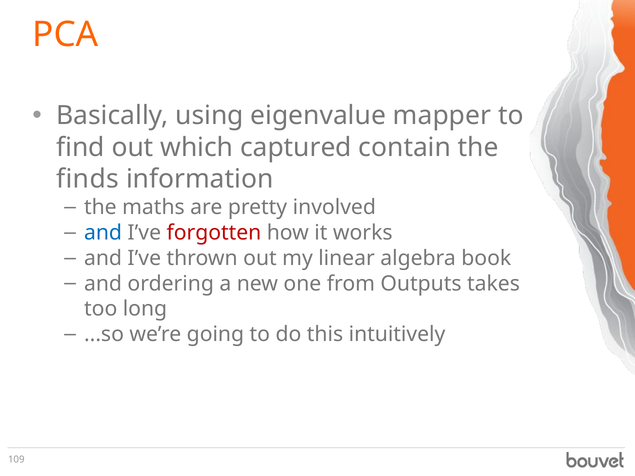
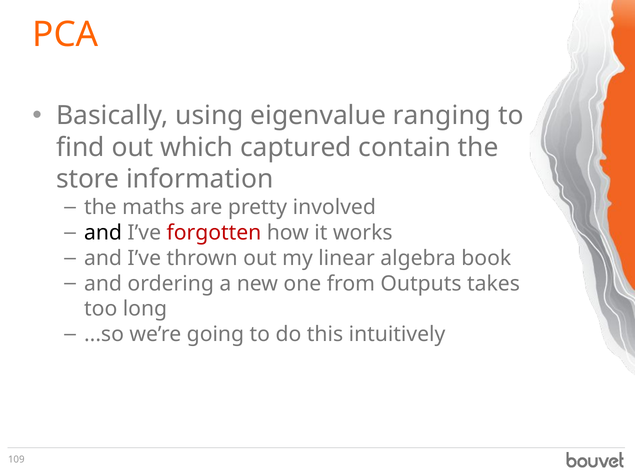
mapper: mapper -> ranging
finds: finds -> store
and at (103, 233) colour: blue -> black
